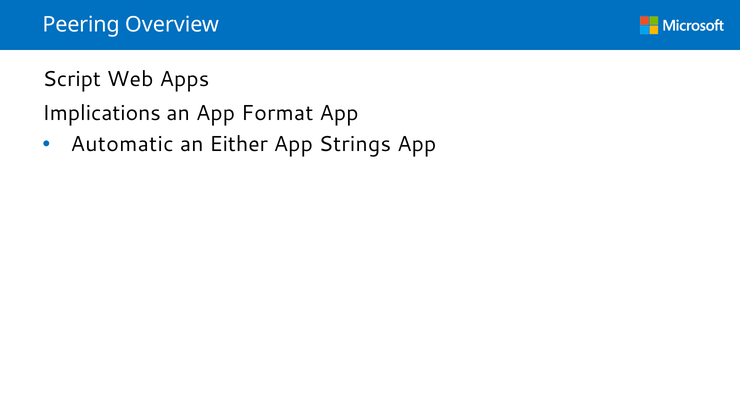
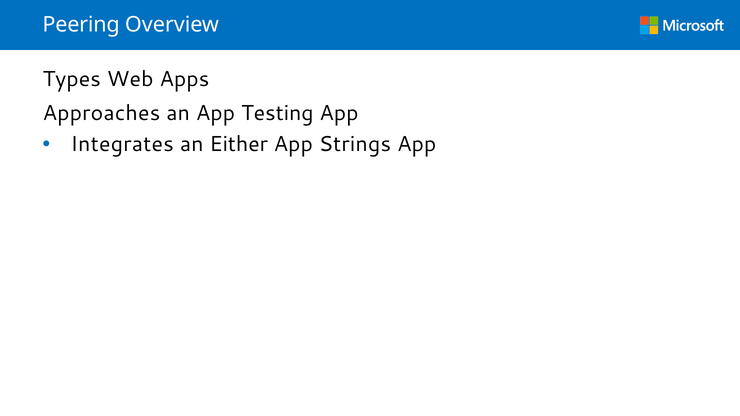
Script: Script -> Types
Implications: Implications -> Approaches
Format: Format -> Testing
Automatic: Automatic -> Integrates
